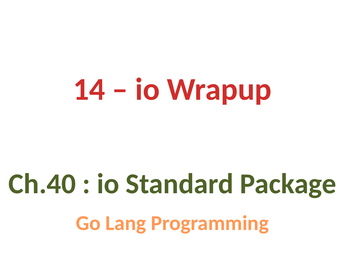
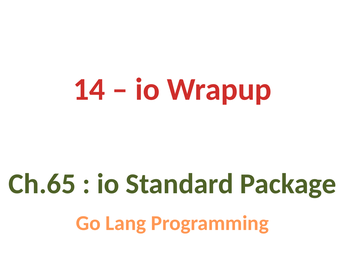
Ch.40: Ch.40 -> Ch.65
